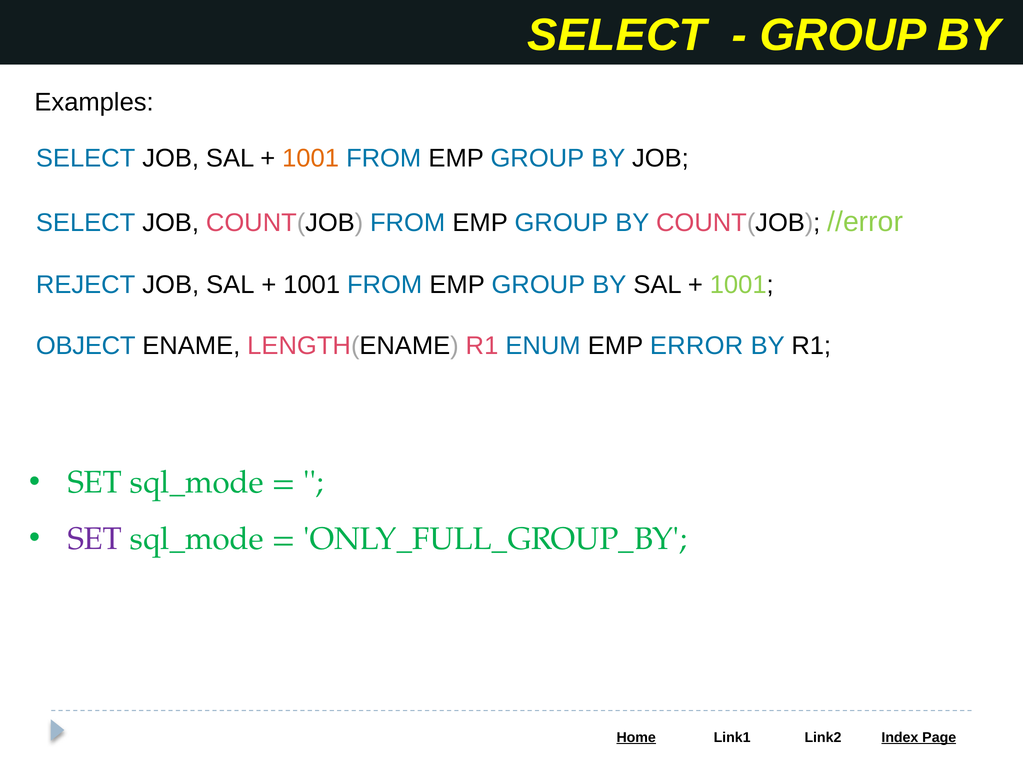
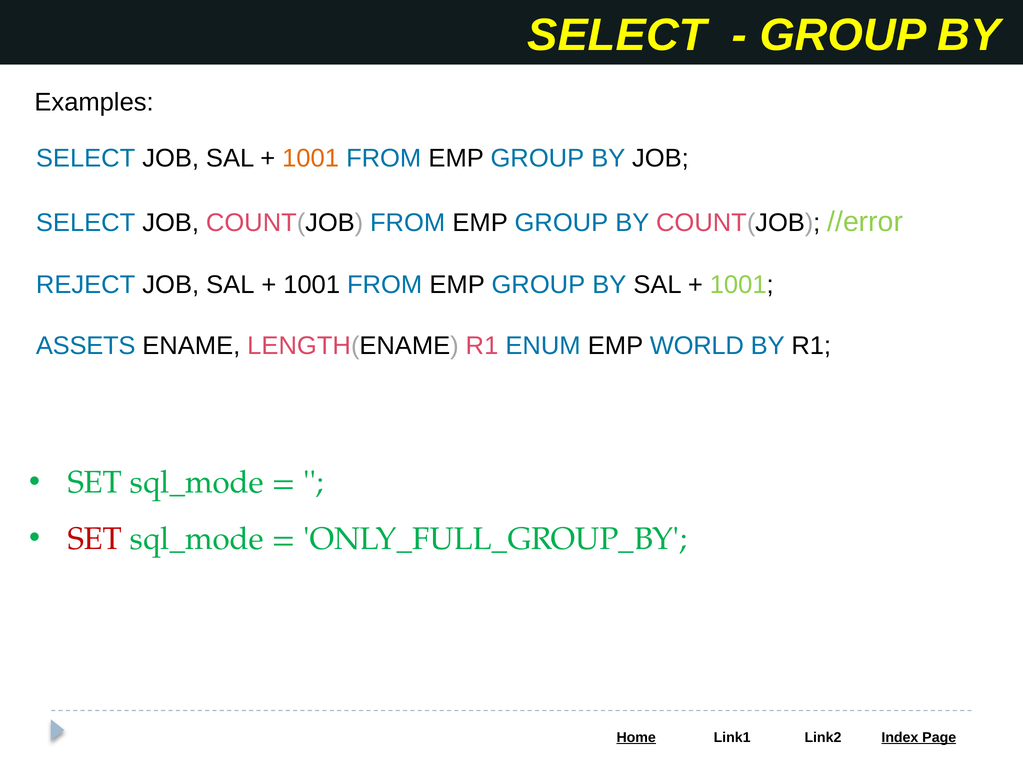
OBJECT: OBJECT -> ASSETS
ERROR: ERROR -> WORLD
SET at (95, 539) colour: purple -> red
